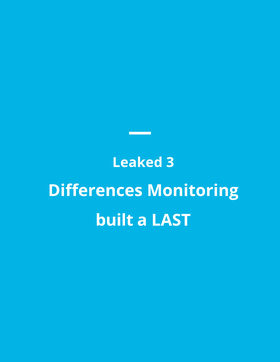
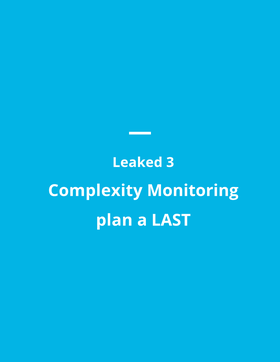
Differences: Differences -> Complexity
built: built -> plan
